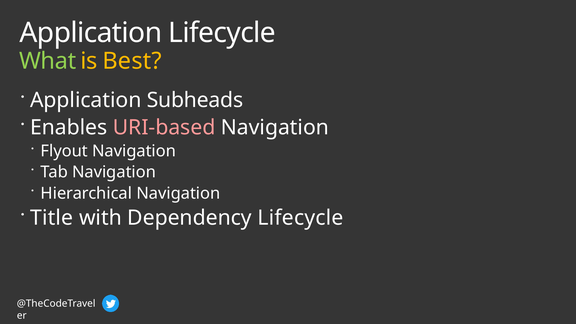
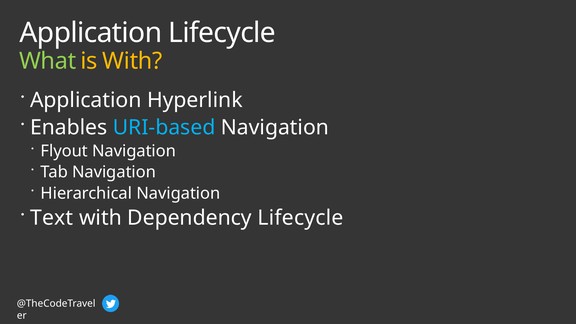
is Best: Best -> With
Subheads: Subheads -> Hyperlink
URI-based colour: pink -> light blue
Title: Title -> Text
